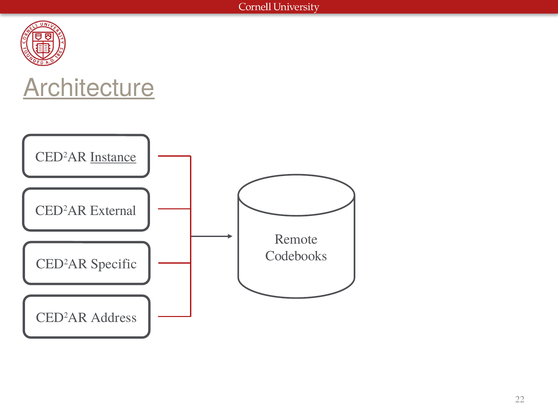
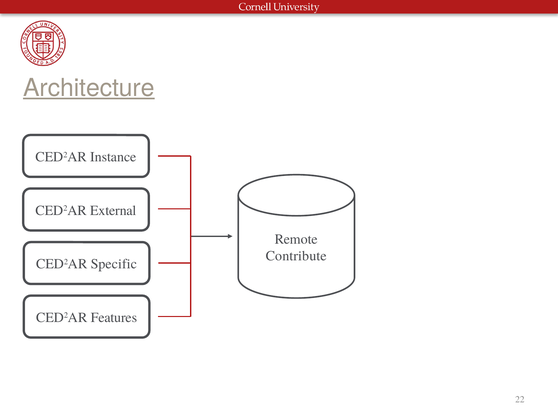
Instance underline: present -> none
Codebooks: Codebooks -> Contribute
Address: Address -> Features
